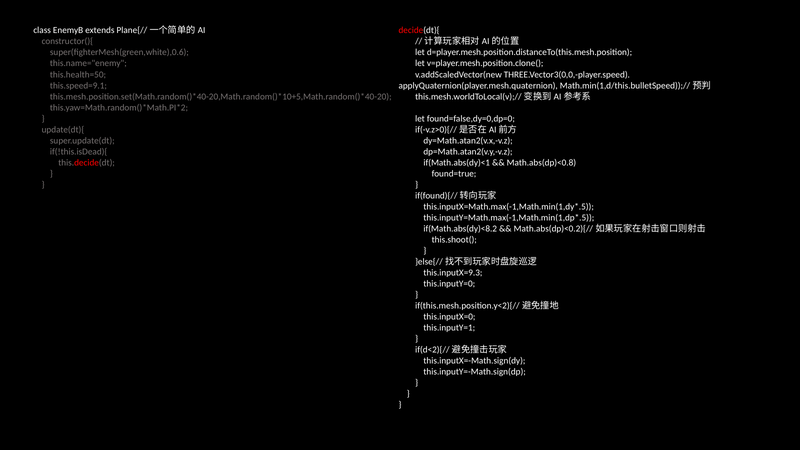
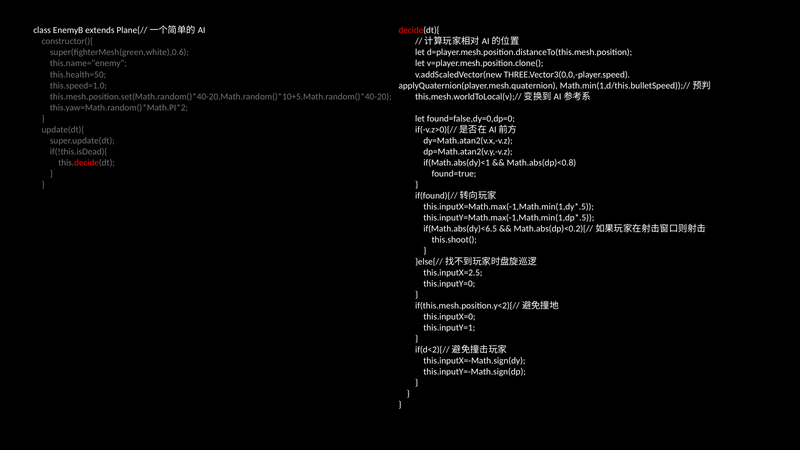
this.speed=9.1: this.speed=9.1 -> this.speed=1.0
if(Math.abs(dy)<8.2: if(Math.abs(dy)<8.2 -> if(Math.abs(dy)<6.5
this.inputX=9.3: this.inputX=9.3 -> this.inputX=2.5
